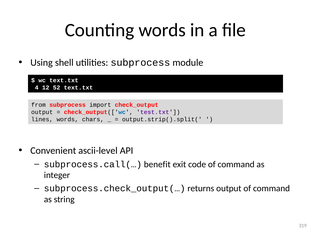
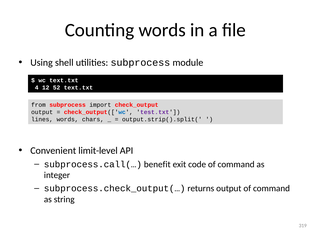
ascii-level: ascii-level -> limit-level
